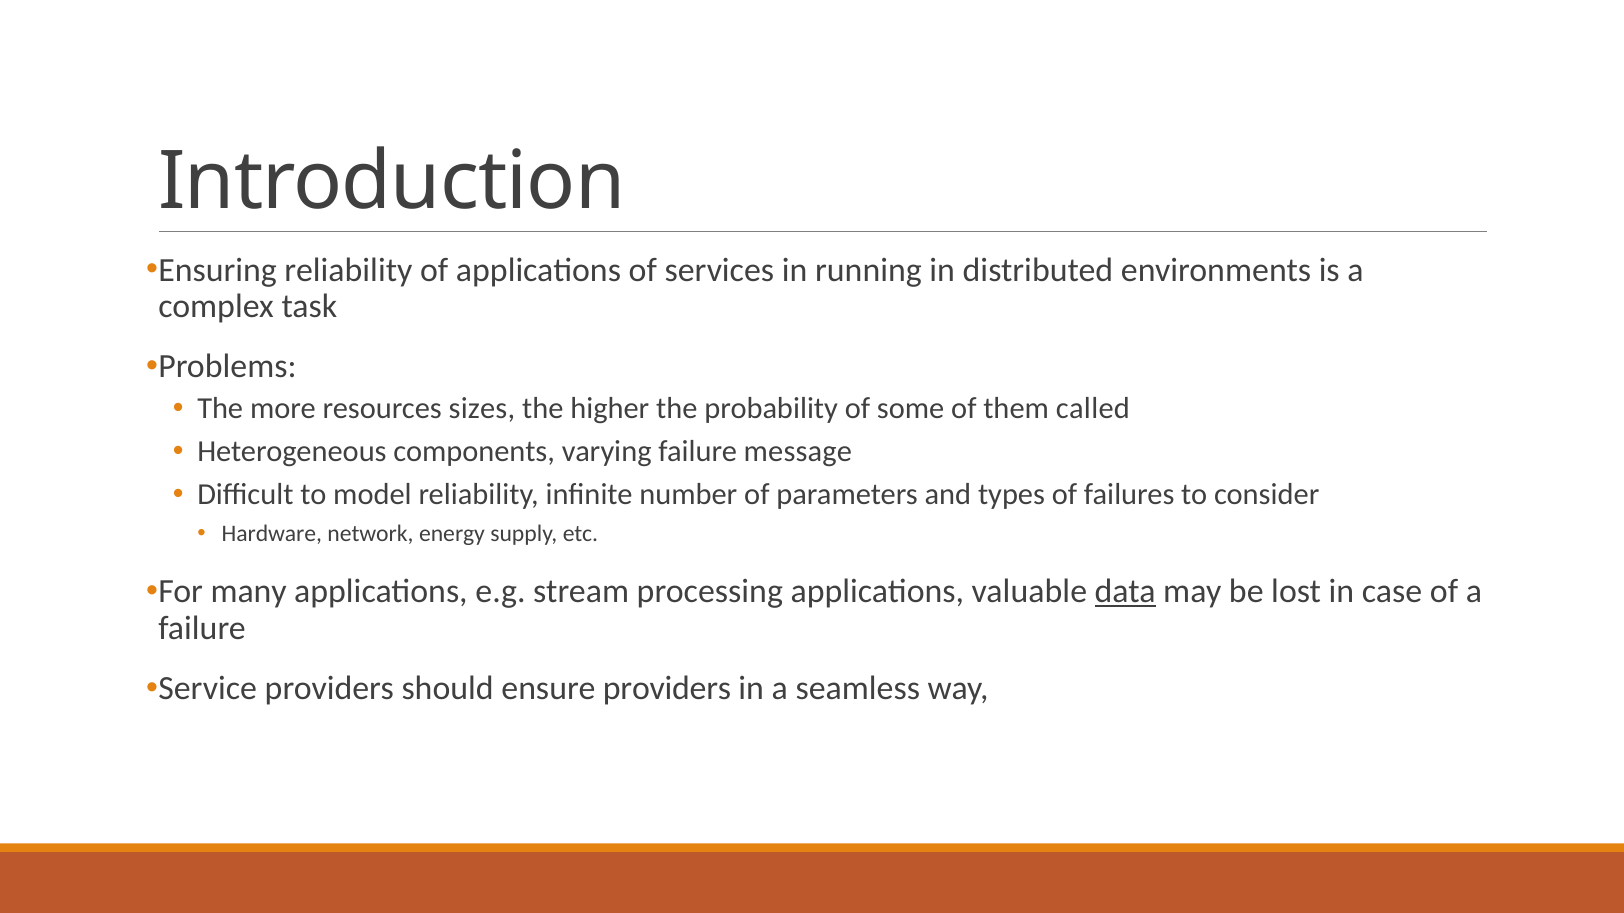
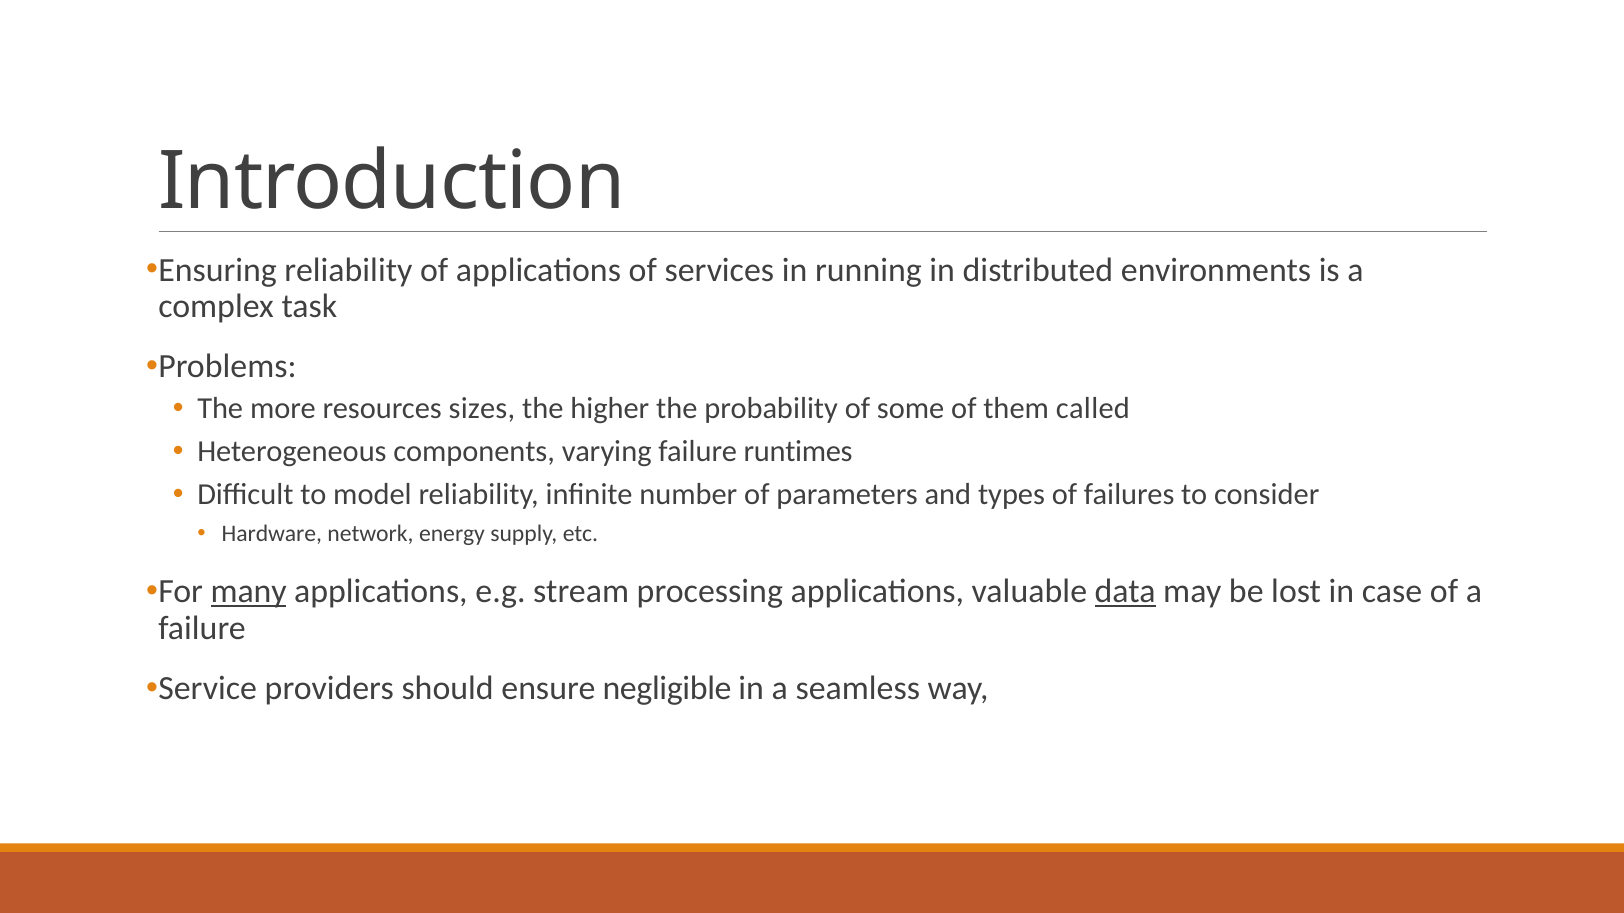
message: message -> runtimes
many underline: none -> present
ensure providers: providers -> negligible
